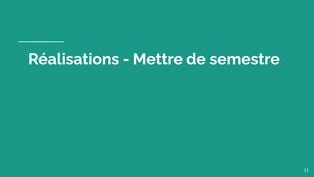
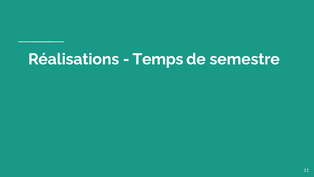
Mettre: Mettre -> Temps
